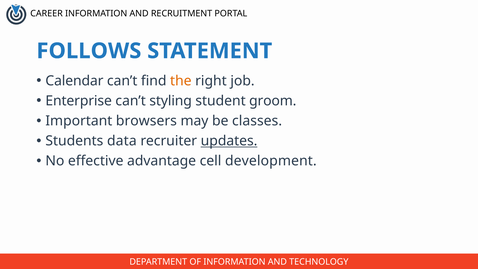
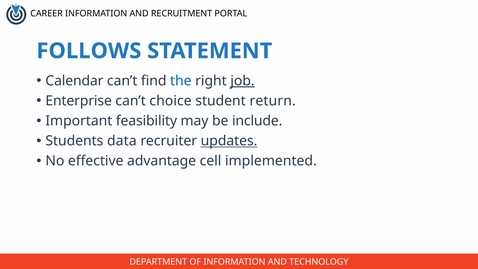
the colour: orange -> blue
job underline: none -> present
styling: styling -> choice
groom: groom -> return
browsers: browsers -> feasibility
classes: classes -> include
development: development -> implemented
